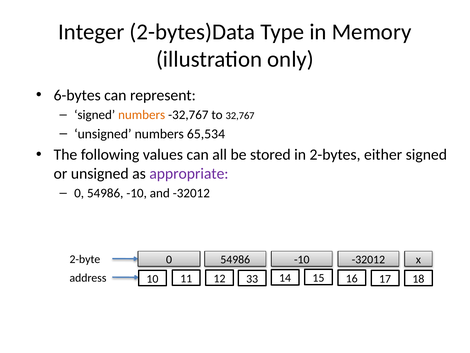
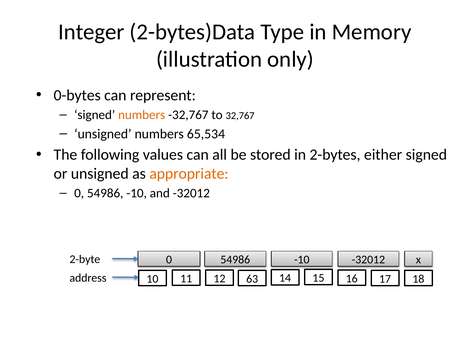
6-bytes: 6-bytes -> 0-bytes
appropriate colour: purple -> orange
33: 33 -> 63
